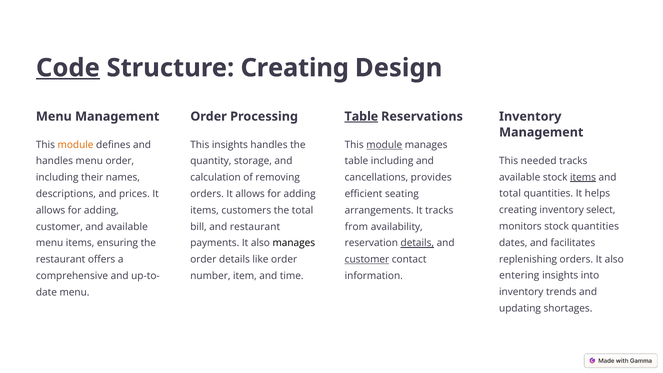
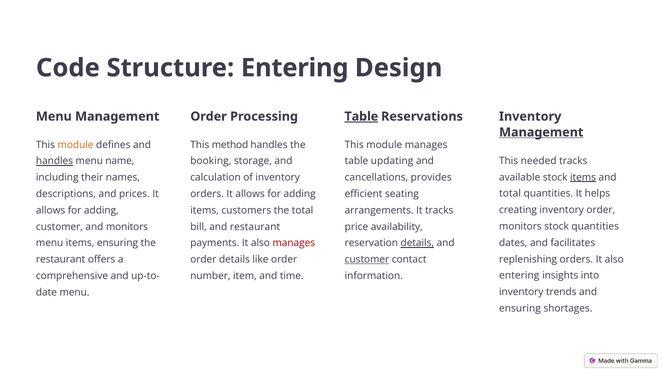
Code underline: present -> none
Structure Creating: Creating -> Entering
Management at (541, 132) underline: none -> present
This insights: insights -> method
module at (384, 145) underline: present -> none
handles at (54, 161) underline: none -> present
order at (120, 161): order -> name
quantity: quantity -> booking
table including: including -> updating
of removing: removing -> inventory
inventory select: select -> order
and available: available -> monitors
from: from -> price
manages at (294, 243) colour: black -> red
updating at (520, 308): updating -> ensuring
